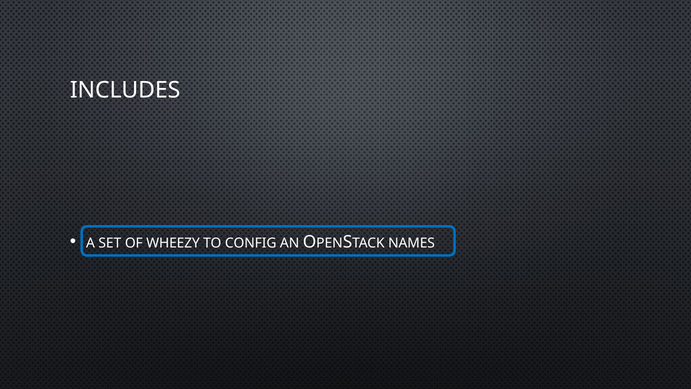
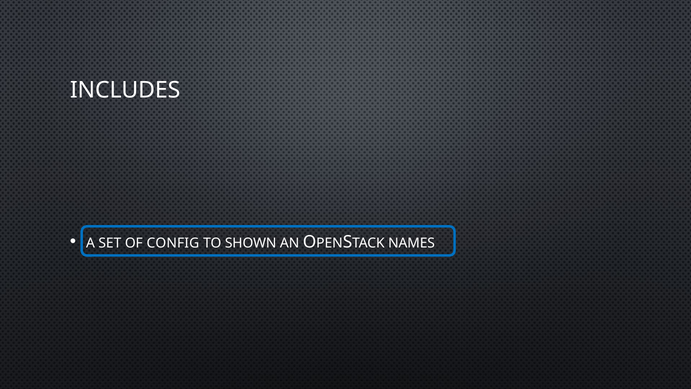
WHEEZY: WHEEZY -> CONFIG
CONFIG: CONFIG -> SHOWN
